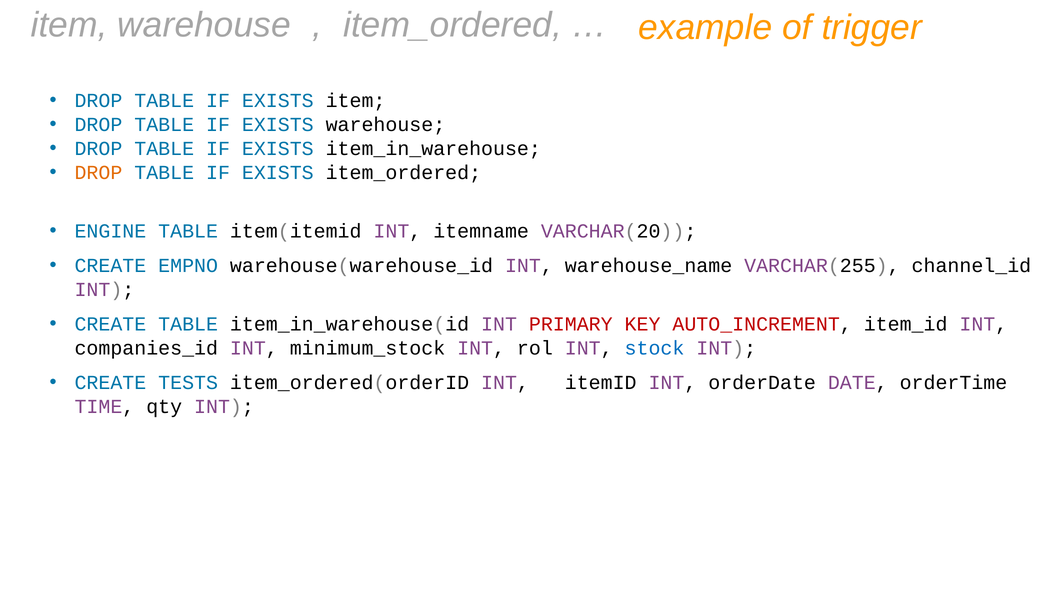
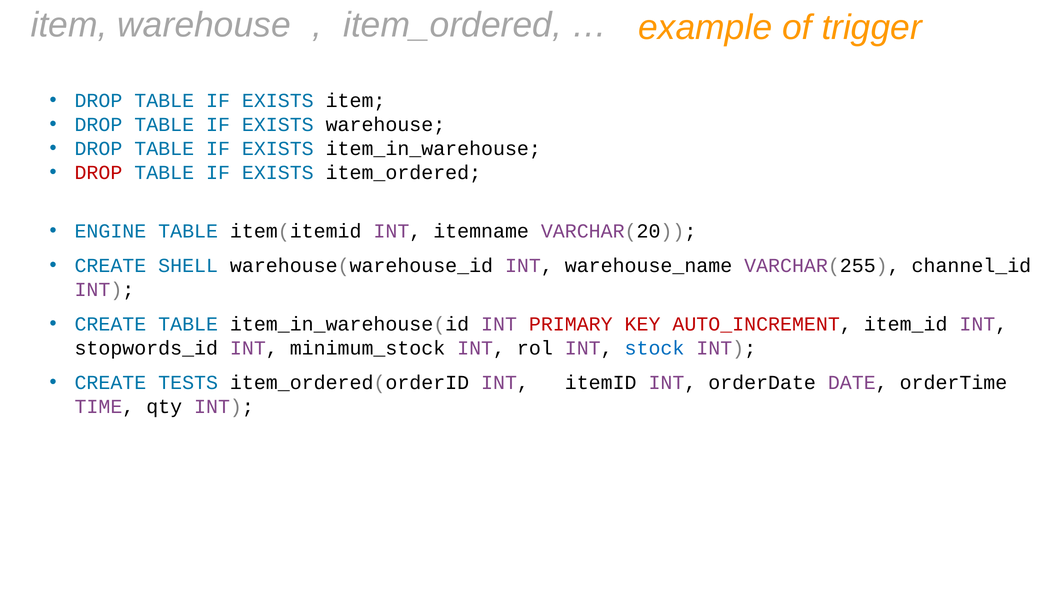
DROP at (98, 173) colour: orange -> red
EMPNO: EMPNO -> SHELL
companies_id: companies_id -> stopwords_id
